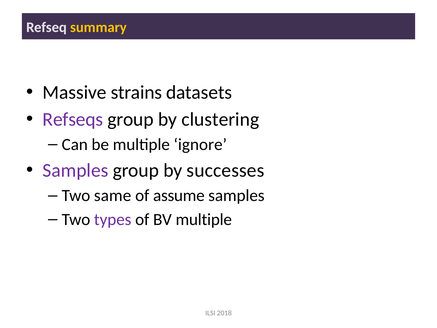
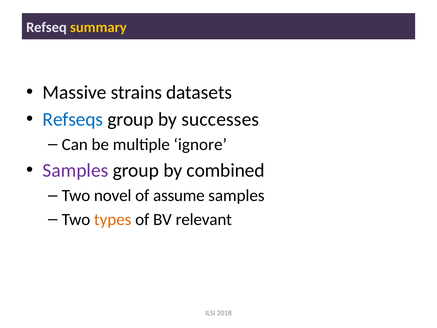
Refseqs colour: purple -> blue
clustering: clustering -> successes
successes: successes -> combined
same: same -> novel
types colour: purple -> orange
BV multiple: multiple -> relevant
